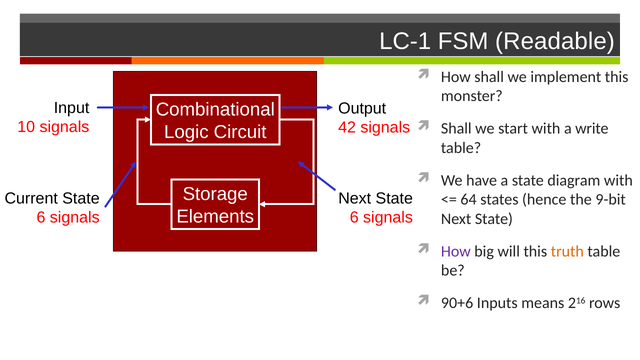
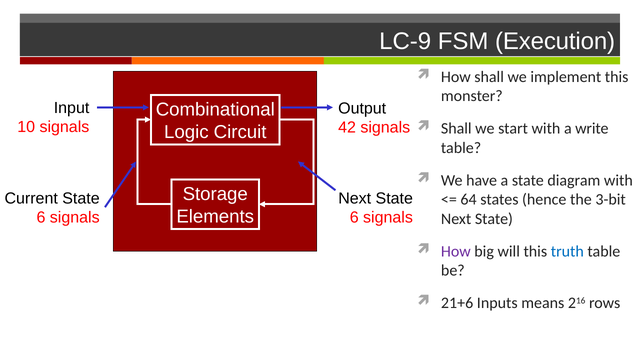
LC-1: LC-1 -> LC-9
Readable: Readable -> Execution
9-bit: 9-bit -> 3-bit
truth colour: orange -> blue
90+6: 90+6 -> 21+6
